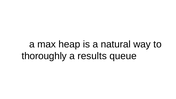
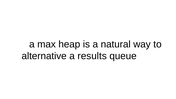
thoroughly: thoroughly -> alternative
